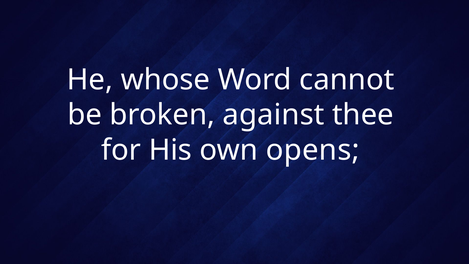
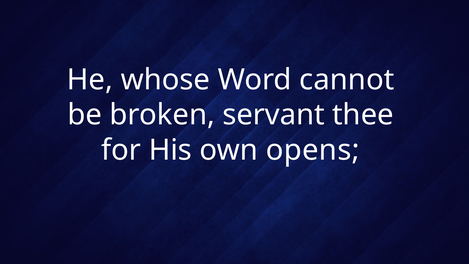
against: against -> servant
